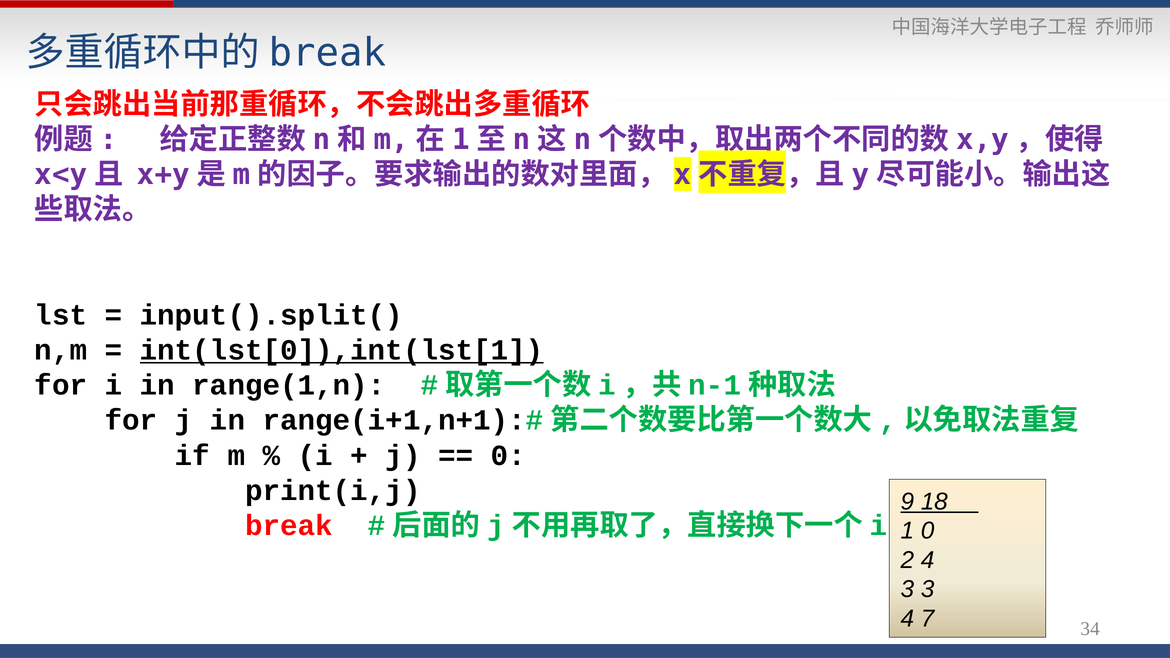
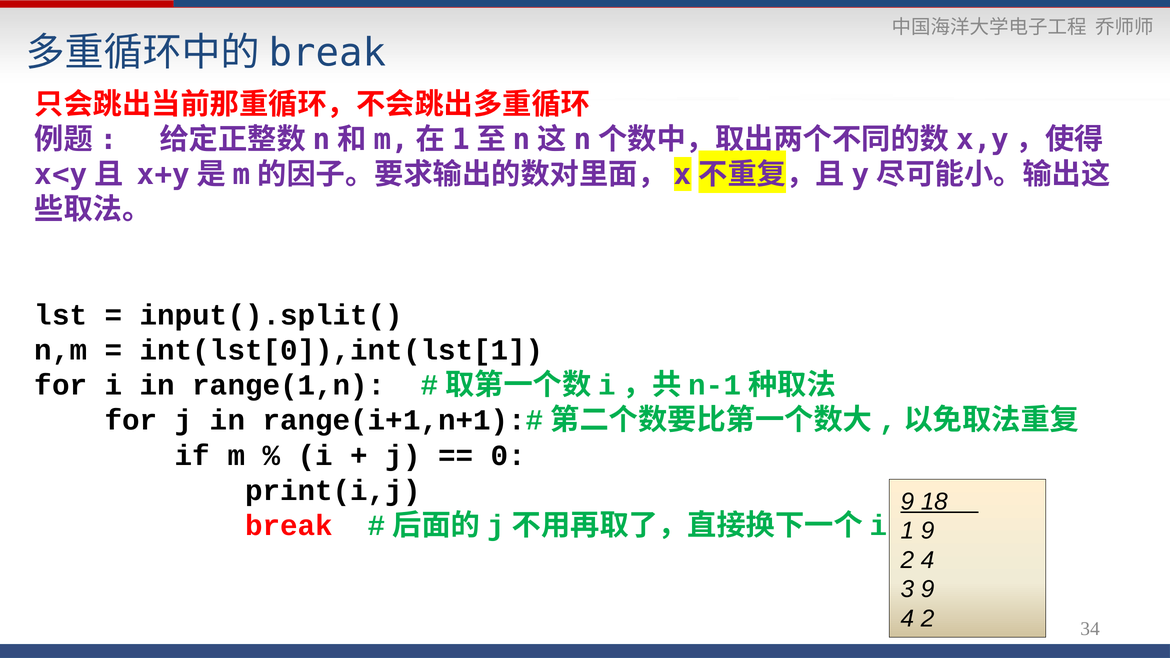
int(lst[0]),int(lst[1 underline: present -> none
1 0: 0 -> 9
3 3: 3 -> 9
4 7: 7 -> 2
